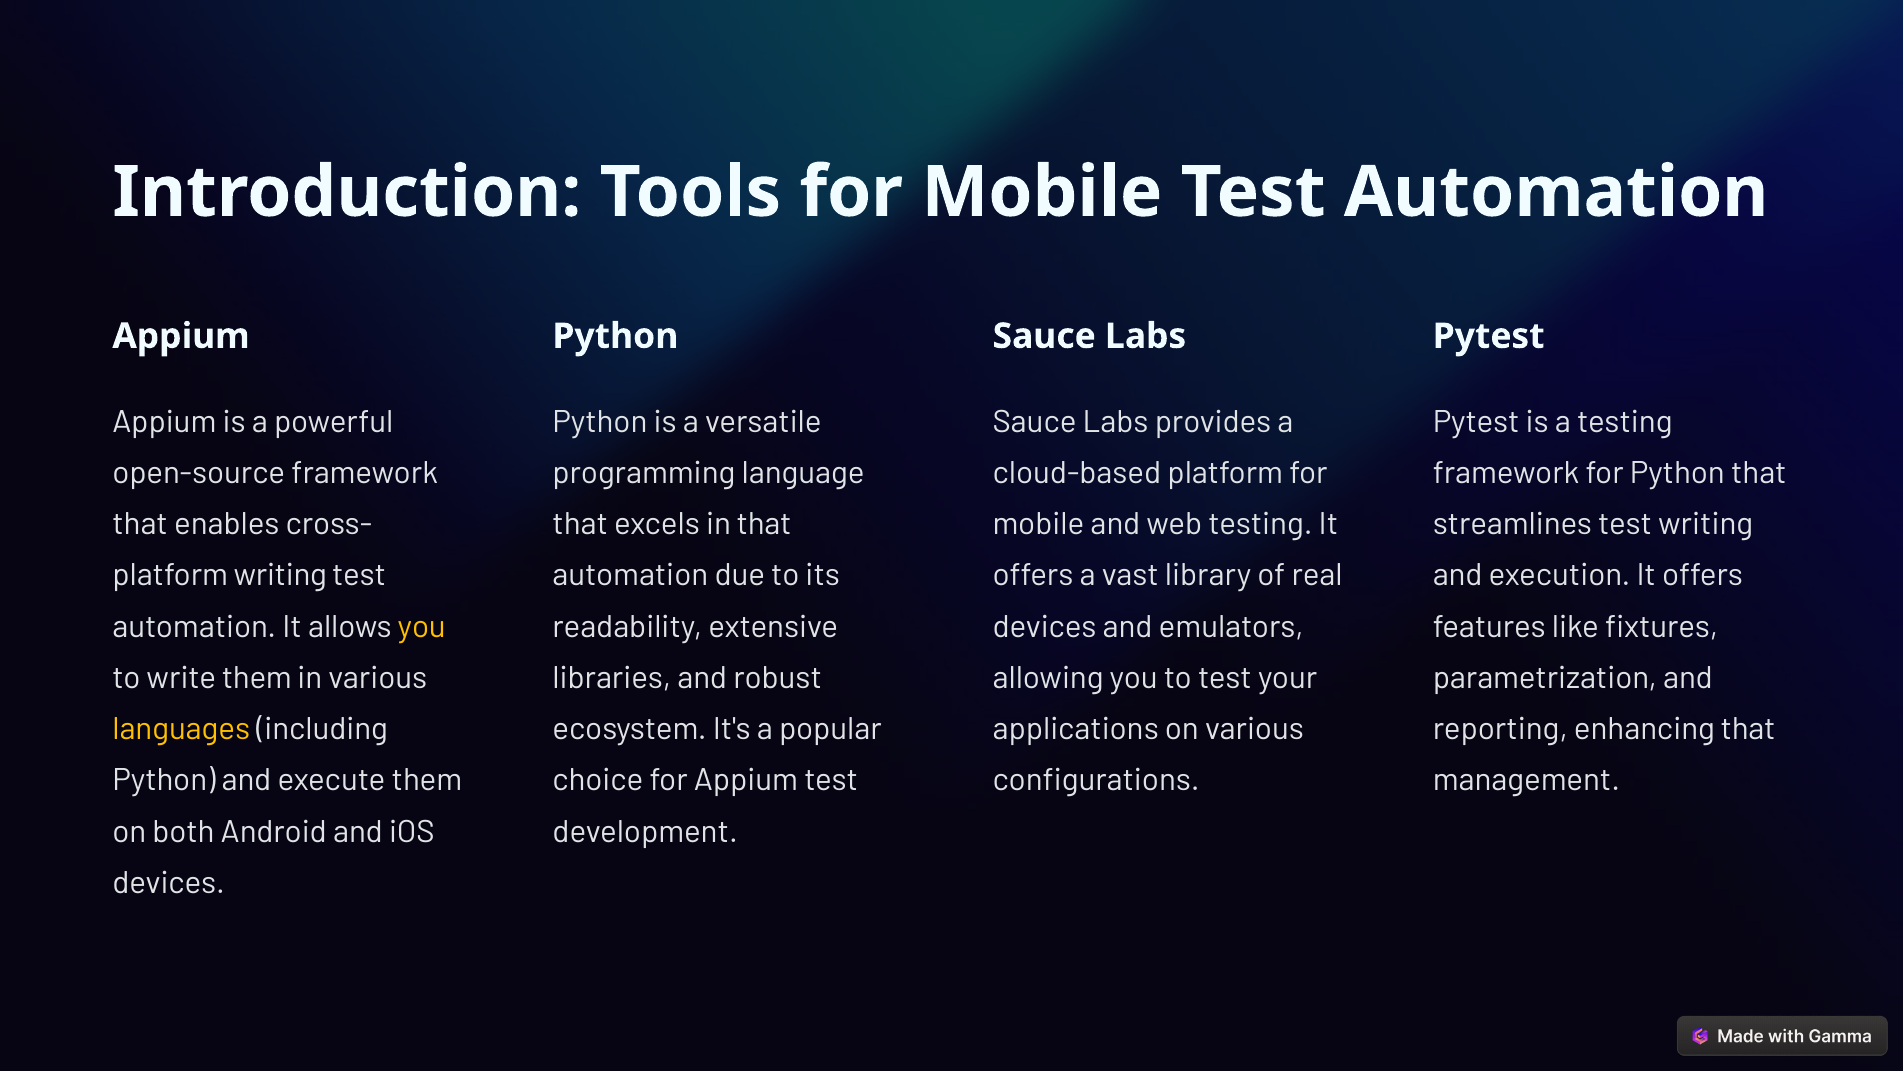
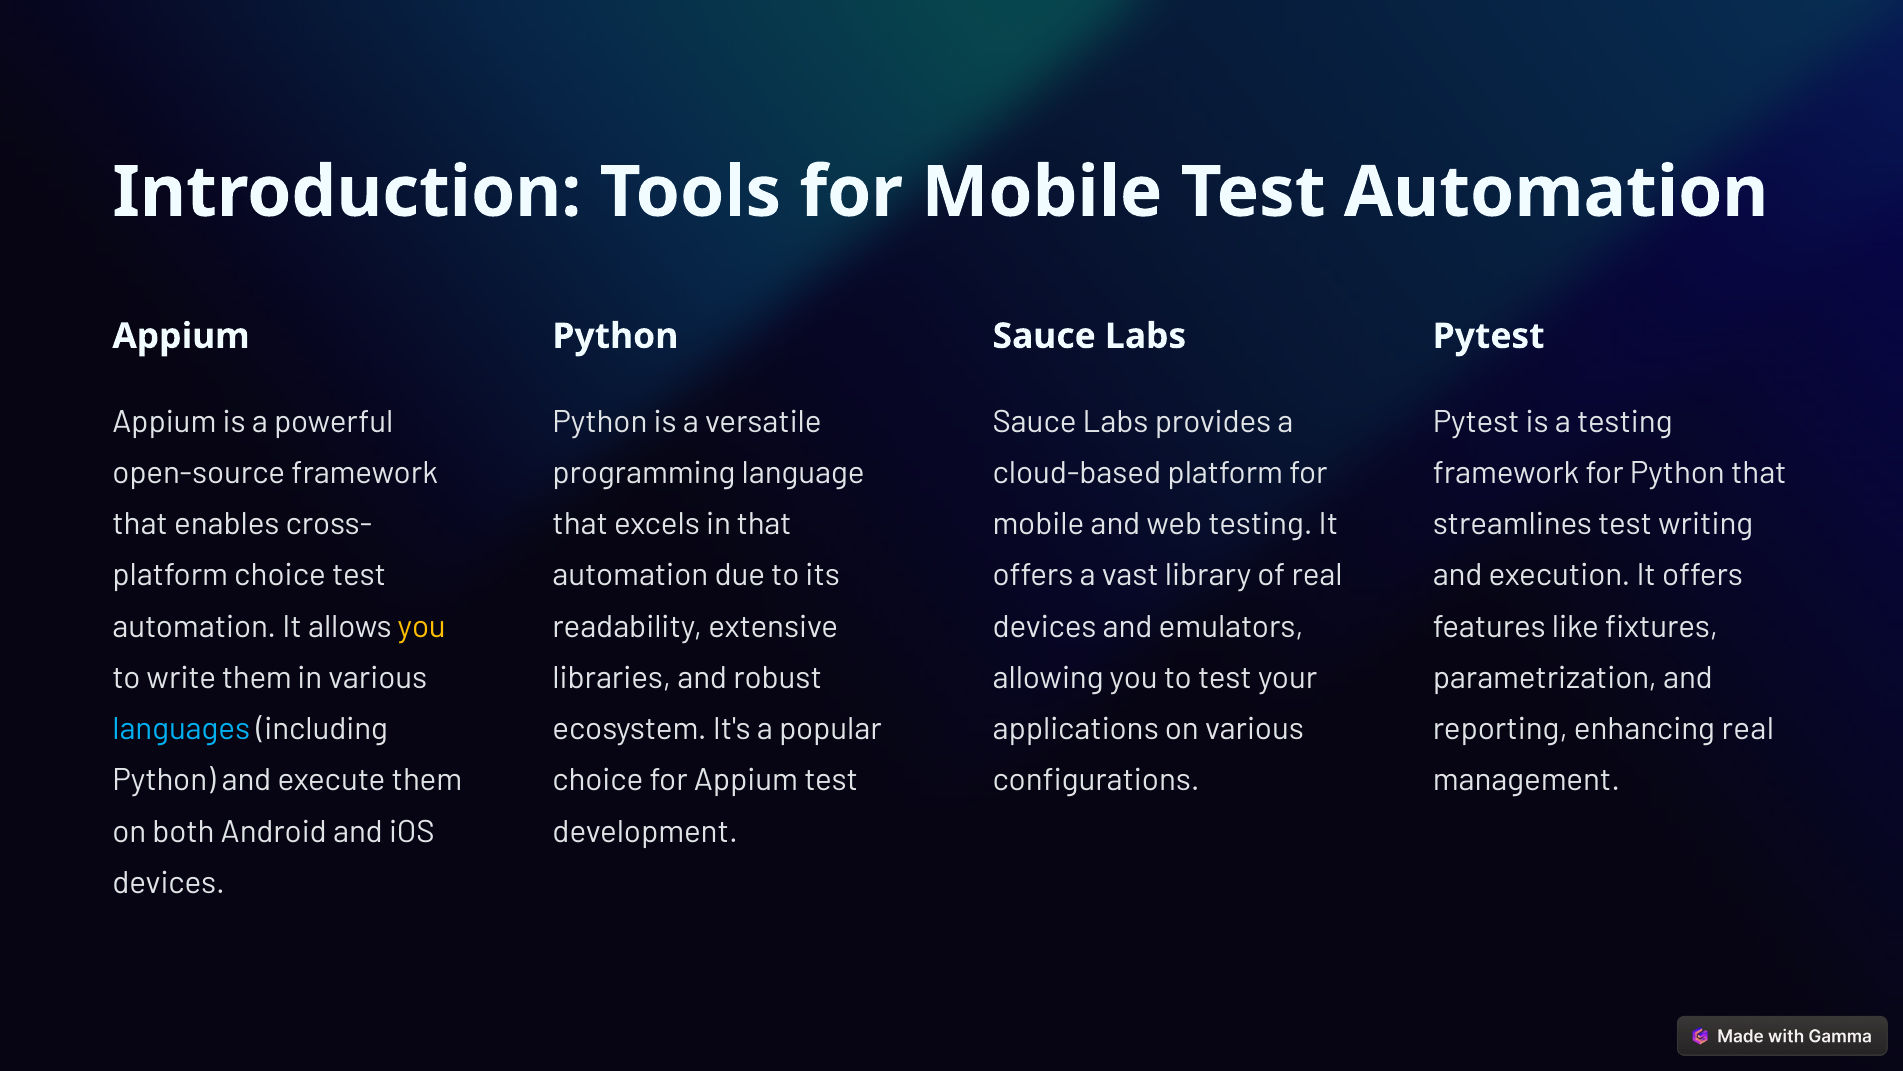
platform writing: writing -> choice
languages colour: yellow -> light blue
enhancing that: that -> real
